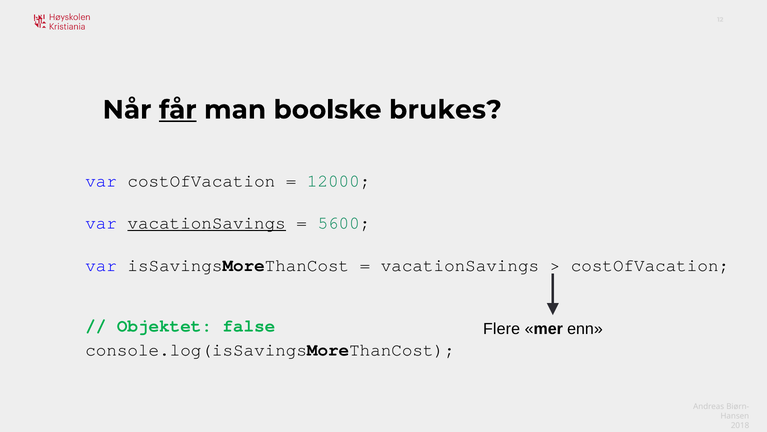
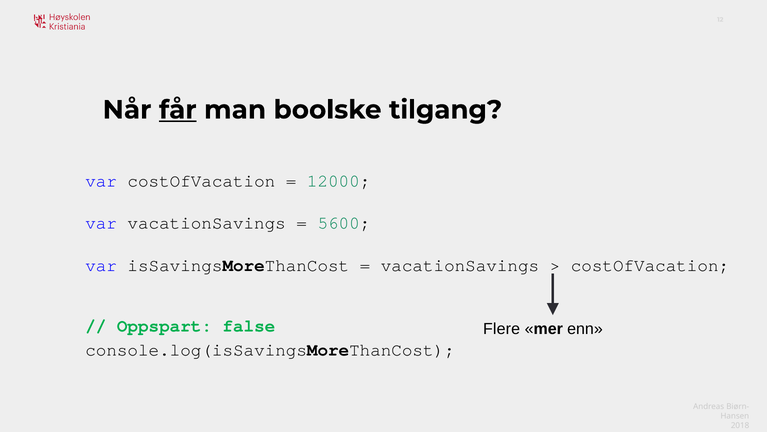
brukes: brukes -> tilgang
vacationSavings at (207, 223) underline: present -> none
Objektet: Objektet -> Oppspart
